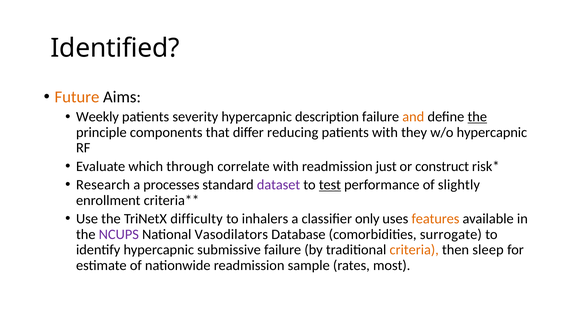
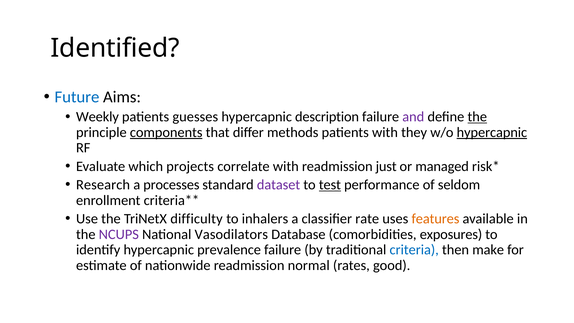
Future colour: orange -> blue
severity: severity -> guesses
and colour: orange -> purple
components underline: none -> present
reducing: reducing -> methods
hypercapnic at (492, 132) underline: none -> present
through: through -> projects
construct: construct -> managed
slightly: slightly -> seldom
only: only -> rate
surrogate: surrogate -> exposures
submissive: submissive -> prevalence
criteria colour: orange -> blue
sleep: sleep -> make
sample: sample -> normal
most: most -> good
